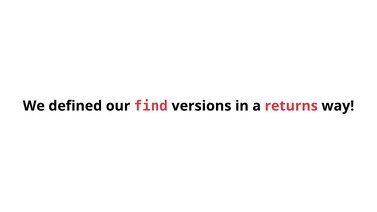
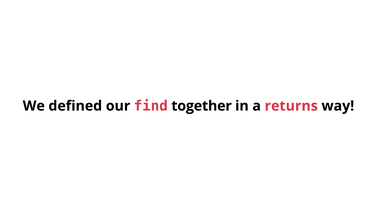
versions: versions -> together
